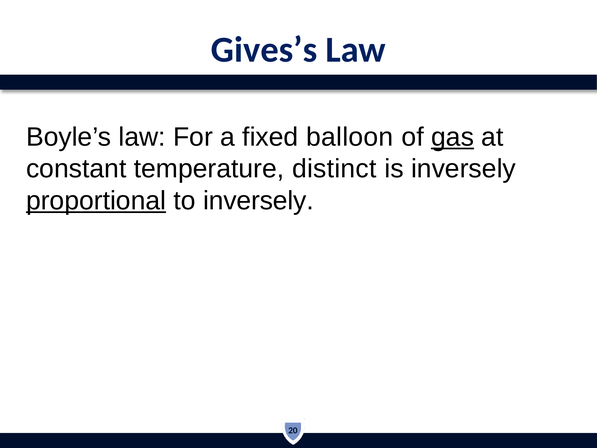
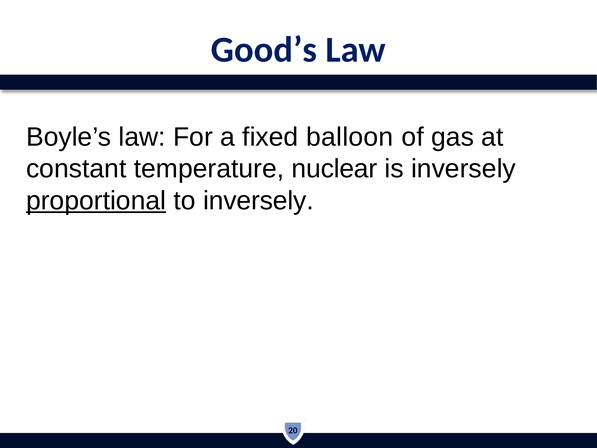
Gives’s: Gives’s -> Good’s
gas underline: present -> none
distinct: distinct -> nuclear
